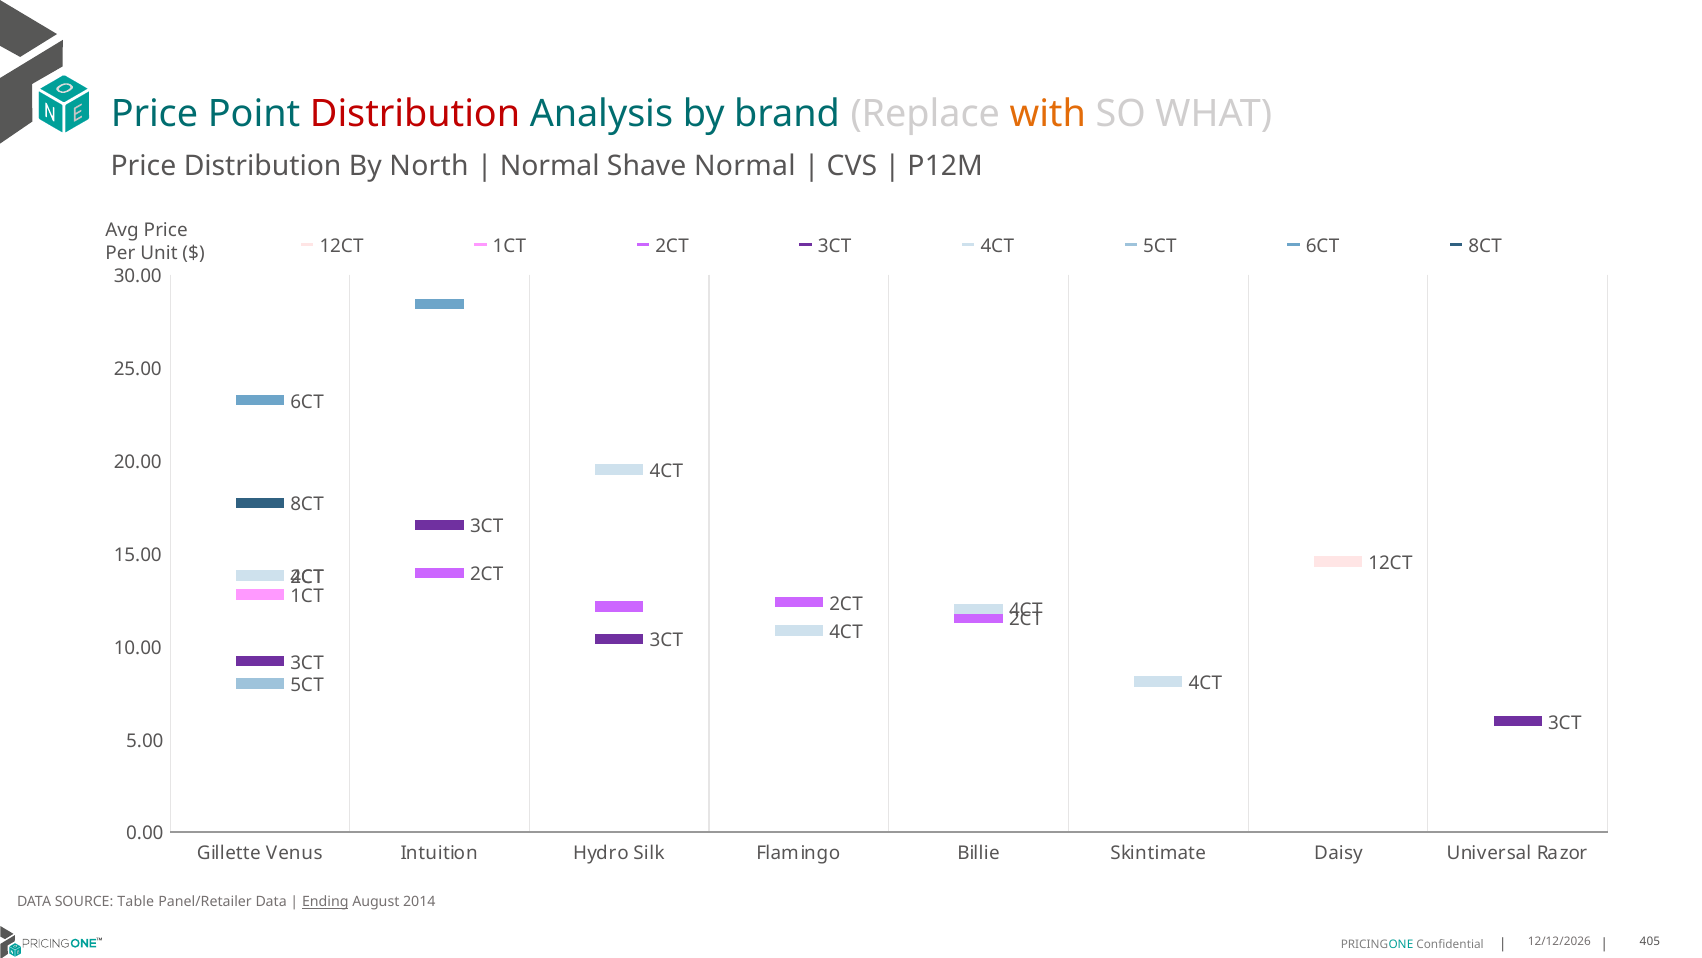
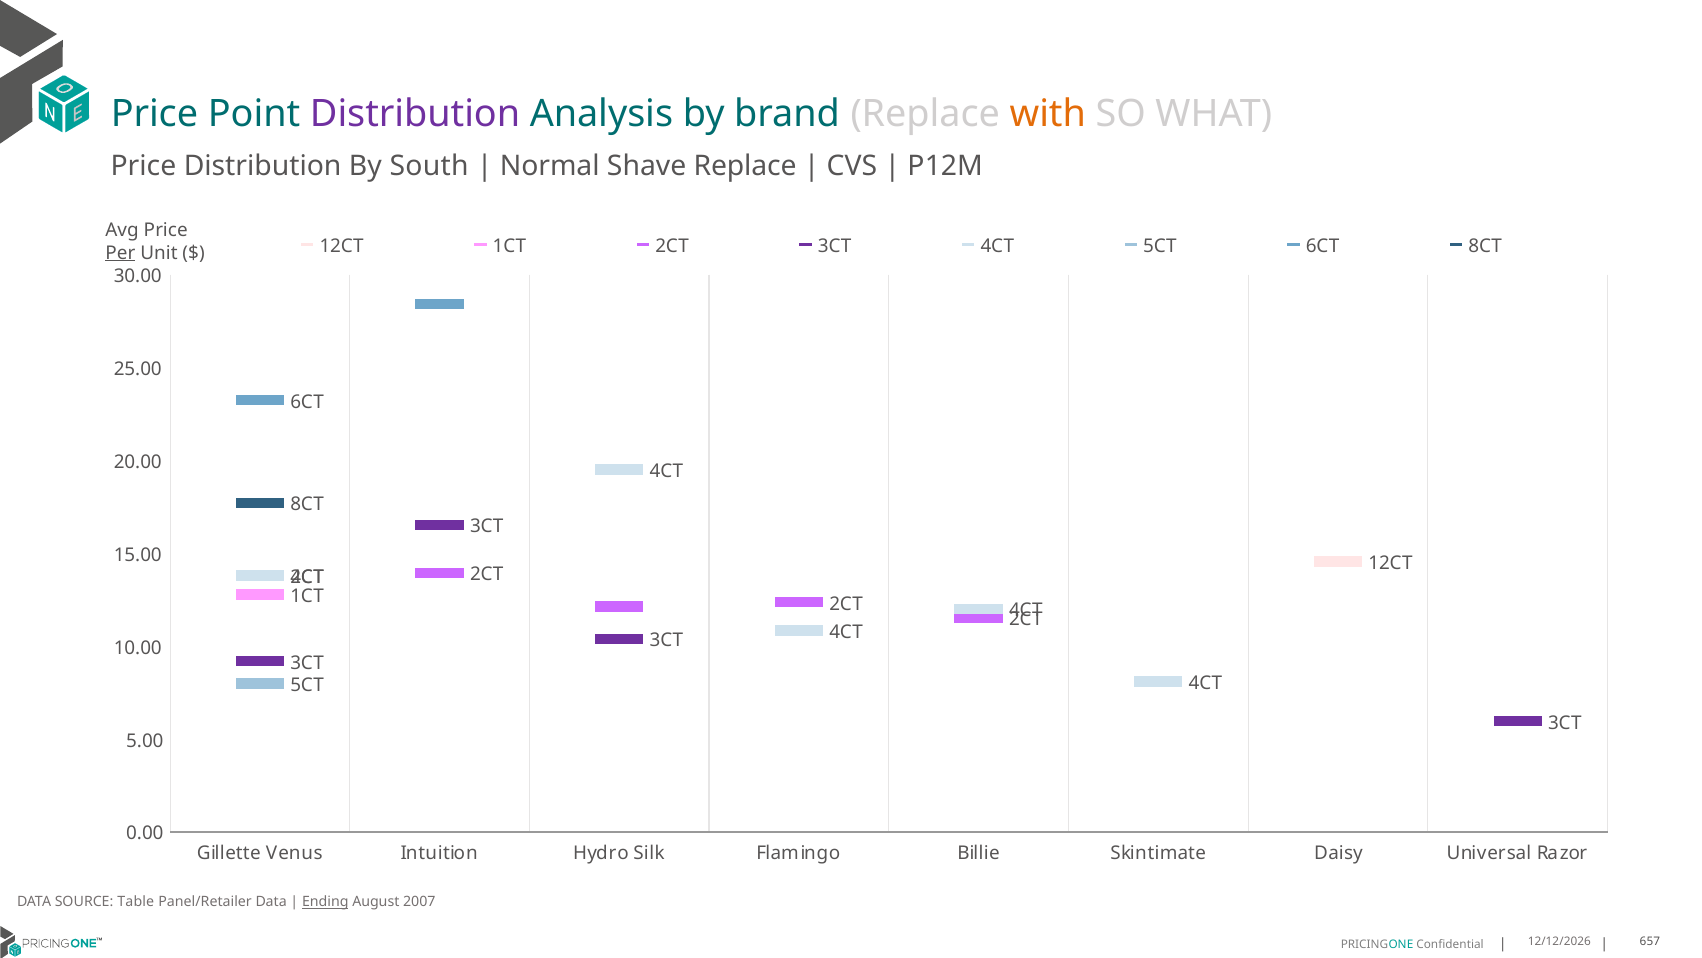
Distribution at (415, 114) colour: red -> purple
North: North -> South
Shave Normal: Normal -> Replace
Per underline: none -> present
2014: 2014 -> 2007
405: 405 -> 657
